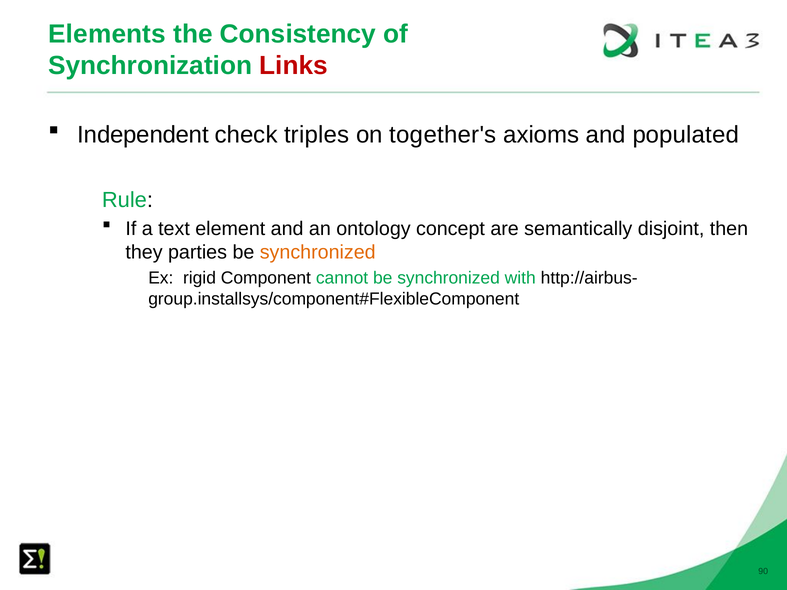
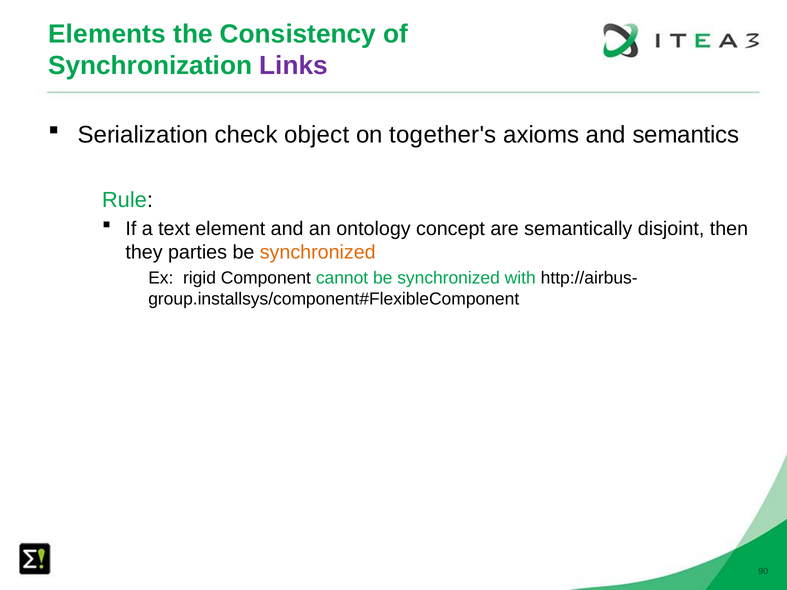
Links colour: red -> purple
Independent: Independent -> Serialization
triples: triples -> object
populated: populated -> semantics
